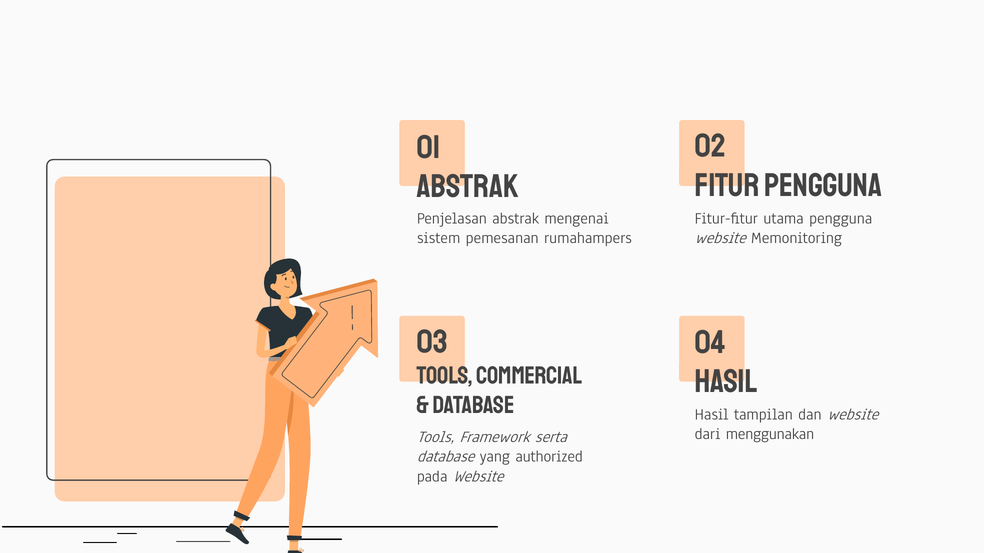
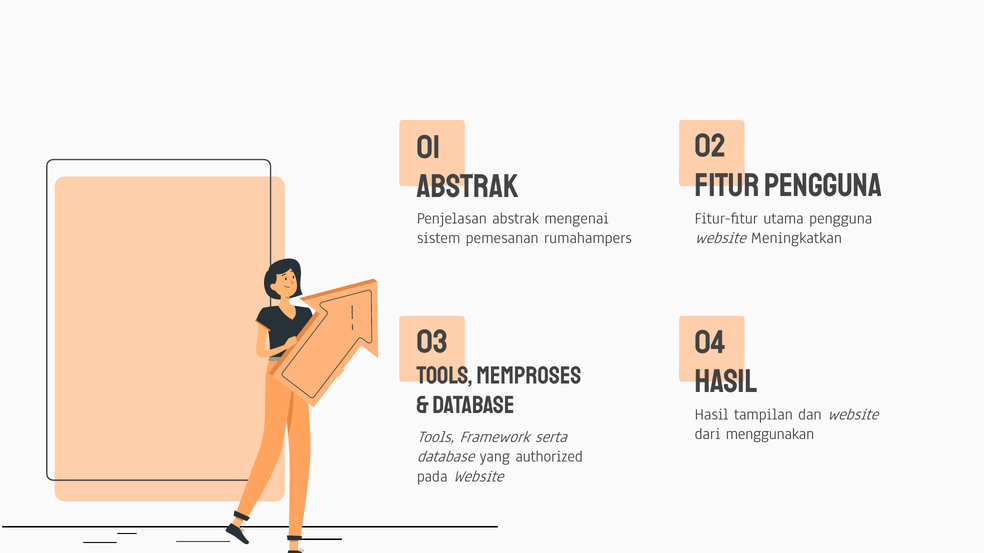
Memonitoring: Memonitoring -> Meningkatkan
COMMERCIAL: COMMERCIAL -> MEMPROSES
